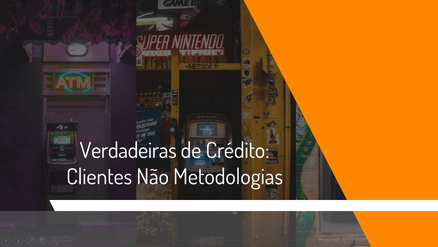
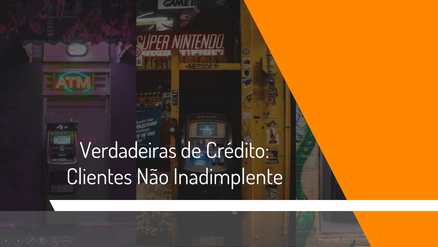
Metodologias: Metodologias -> Inadimplente
